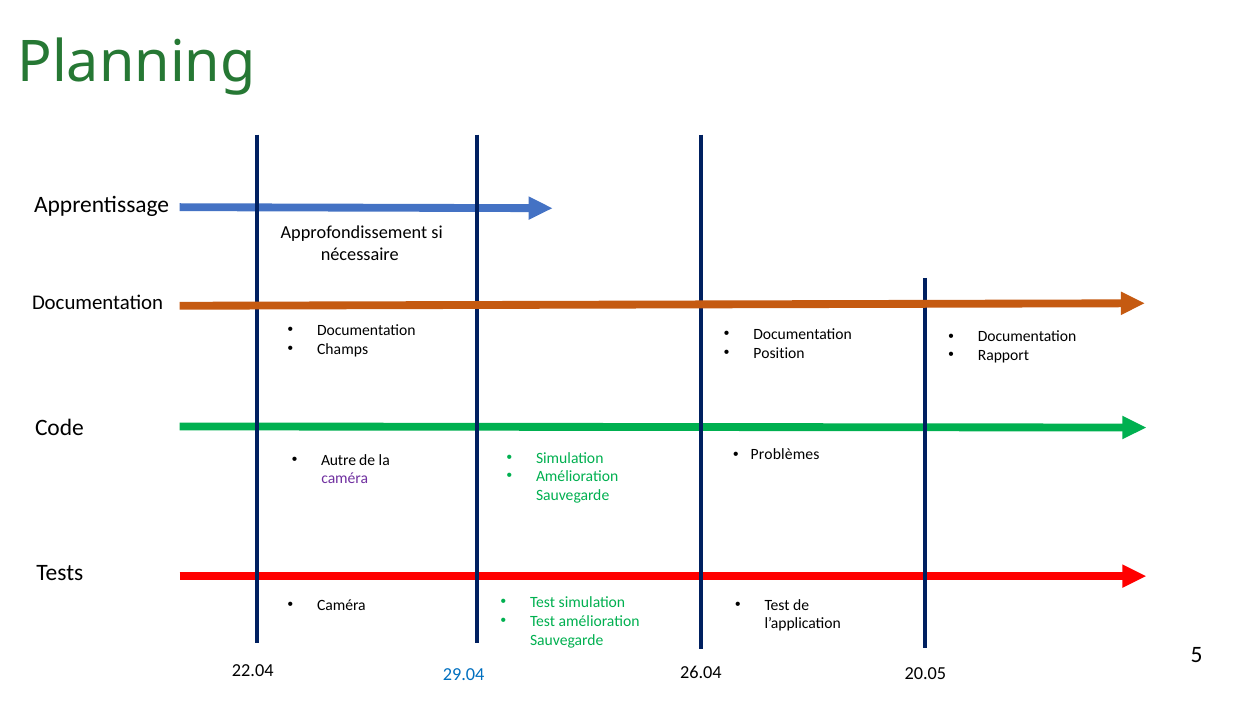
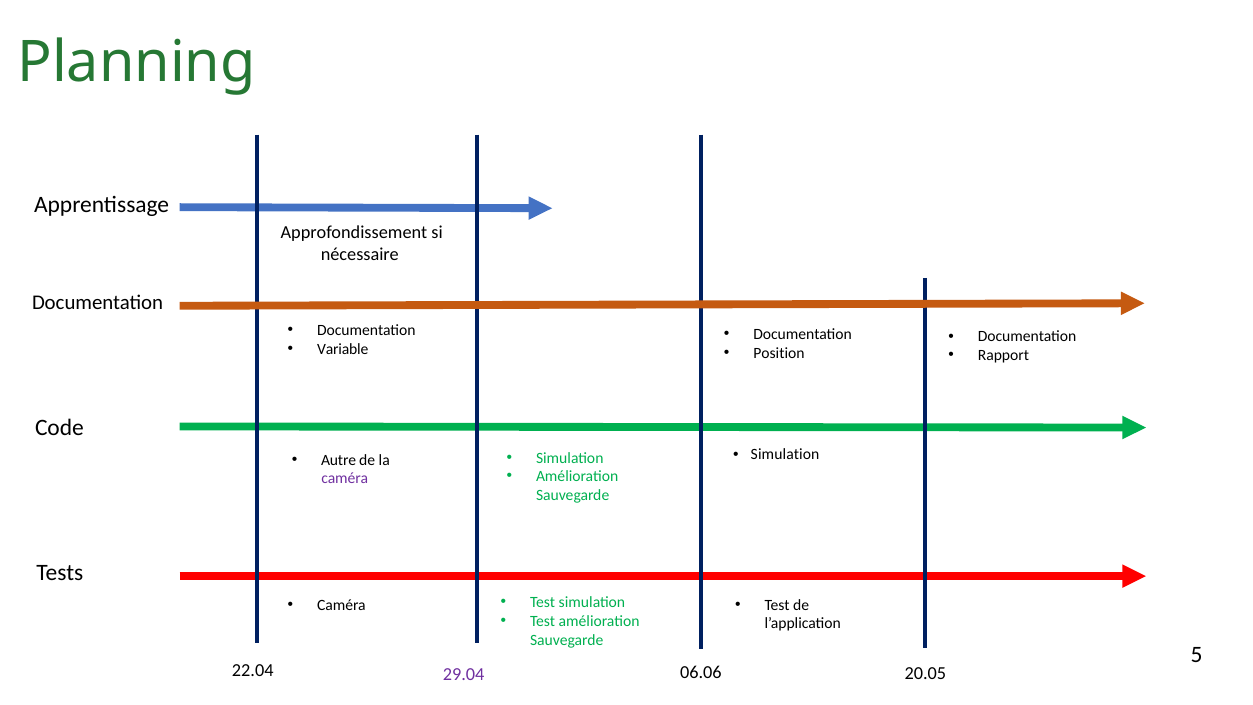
Champs: Champs -> Variable
Problèmes at (785, 455): Problèmes -> Simulation
29.04 colour: blue -> purple
26.04: 26.04 -> 06.06
